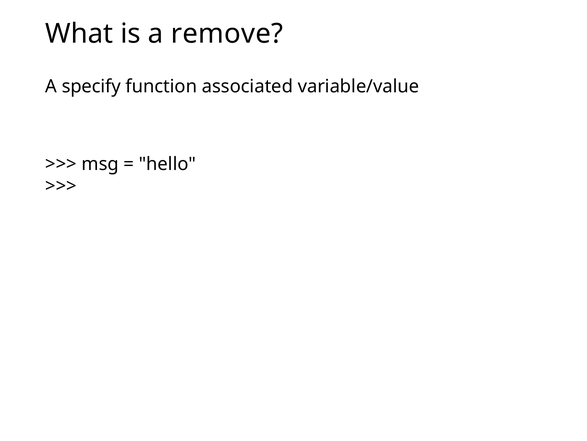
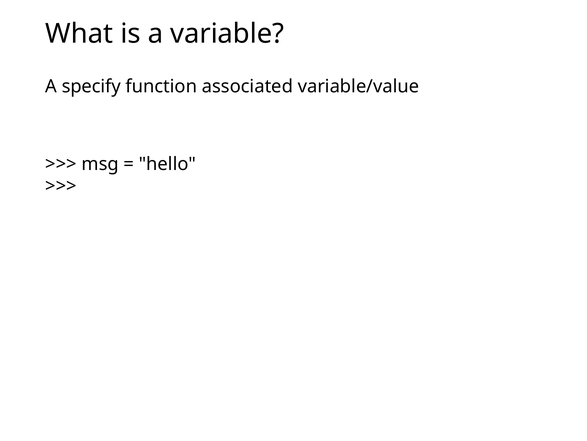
remove: remove -> variable
